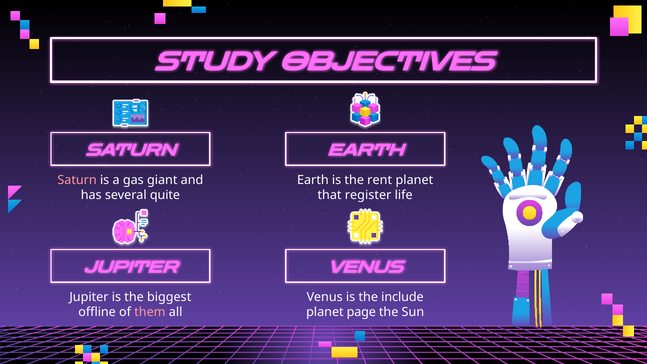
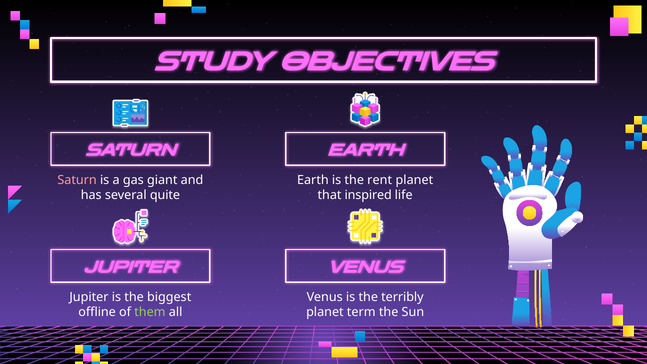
register: register -> inspired
include: include -> terribly
them colour: pink -> light green
page: page -> term
